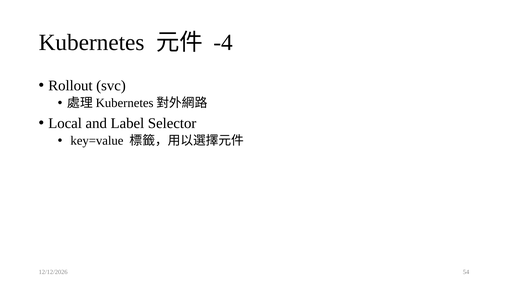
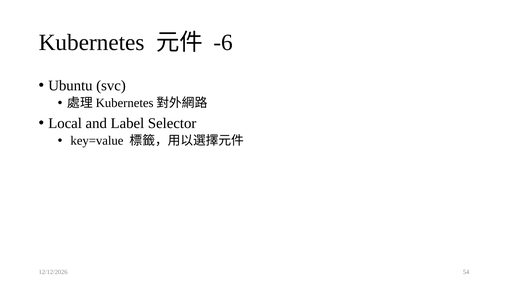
-4: -4 -> -6
Rollout: Rollout -> Ubuntu
